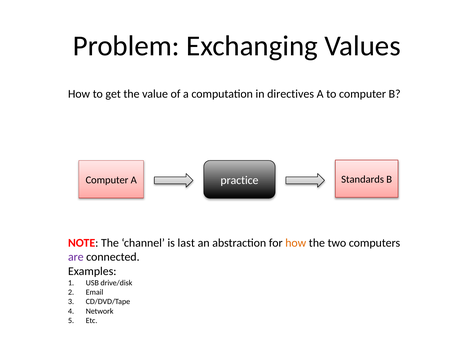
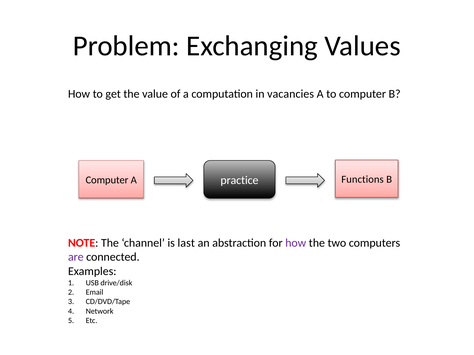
directives: directives -> vacancies
Standards: Standards -> Functions
how at (296, 243) colour: orange -> purple
